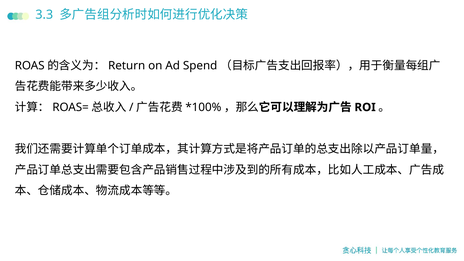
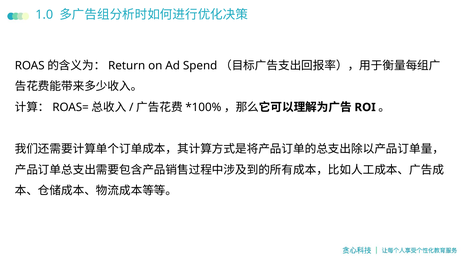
3.3: 3.3 -> 1.0
